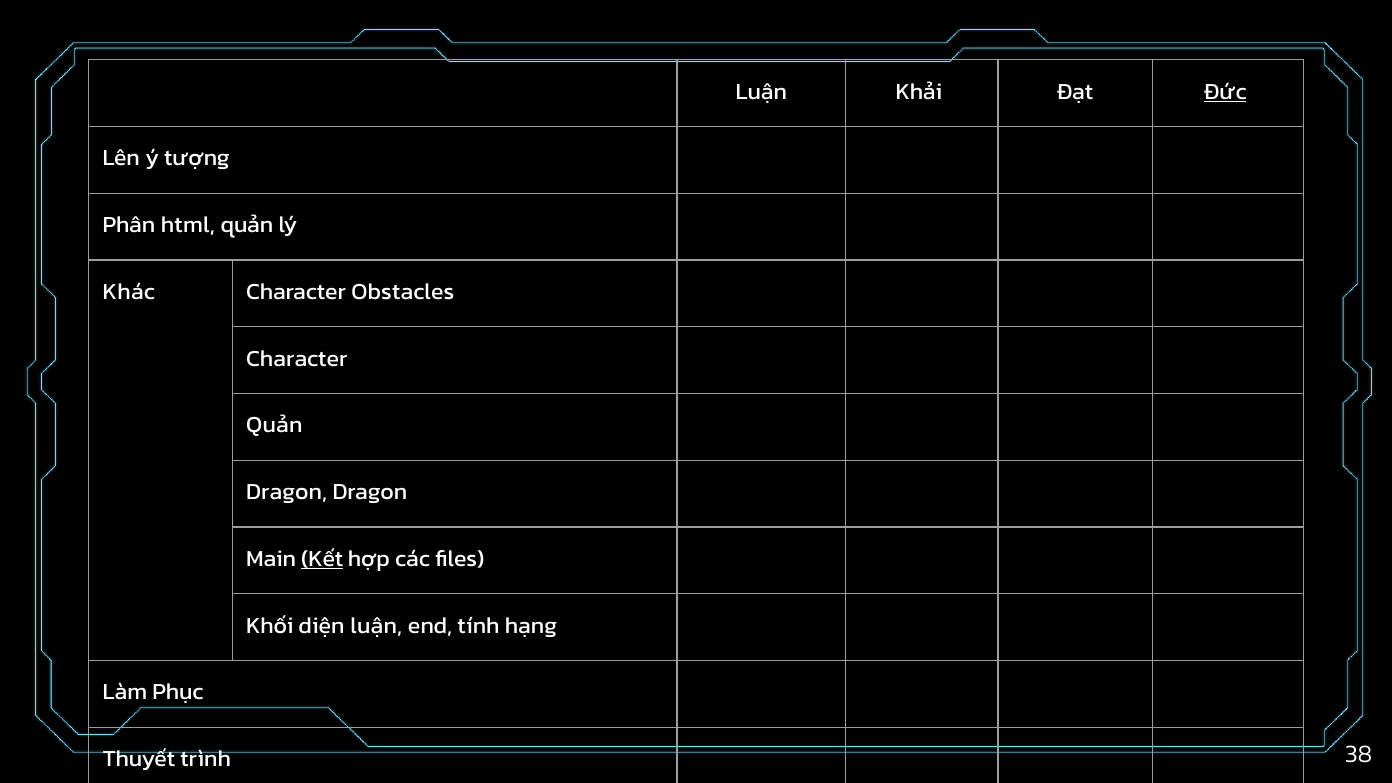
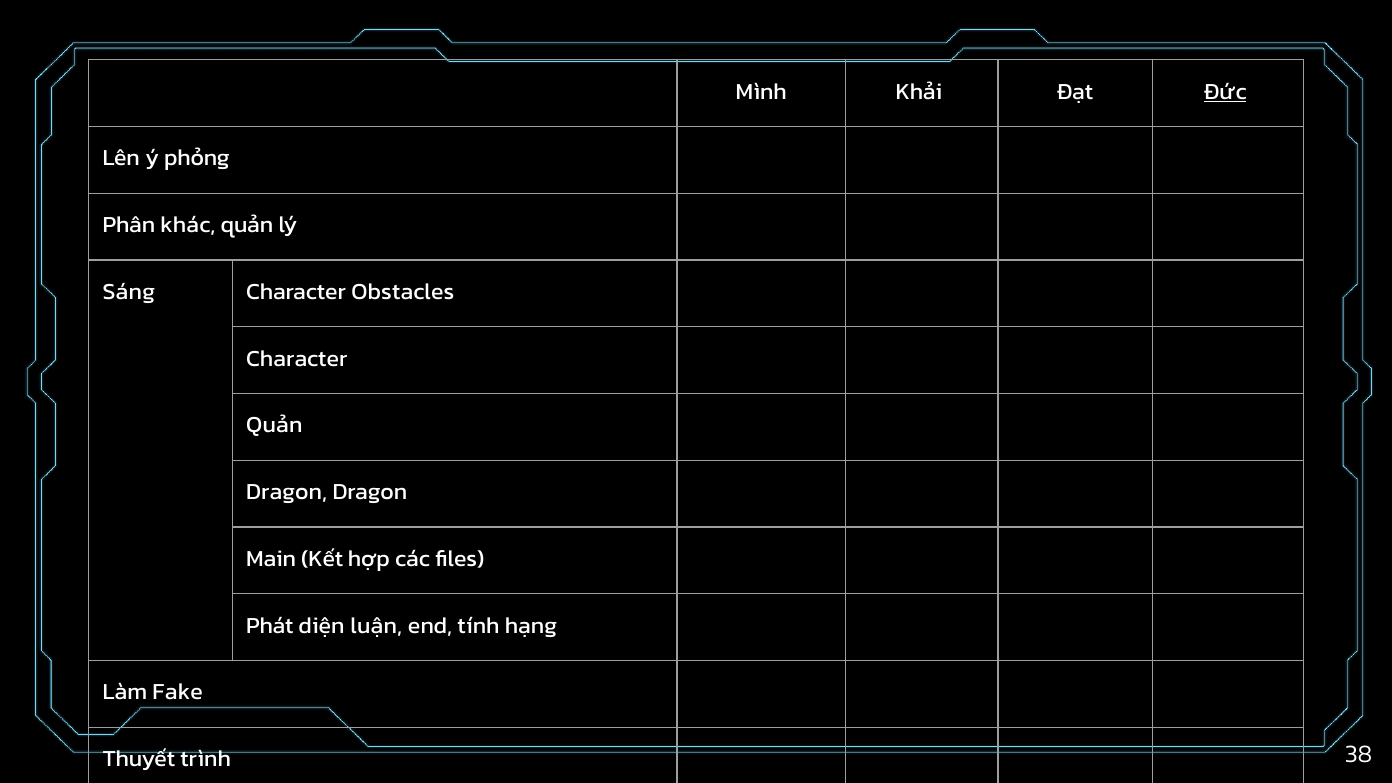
Luận at (761, 91): Luận -> Mình
tượng: tượng -> phỏng
html: html -> khác
Khác: Khác -> Sáng
Kết underline: present -> none
Khối: Khối -> Phát
Phục: Phục -> Fake
